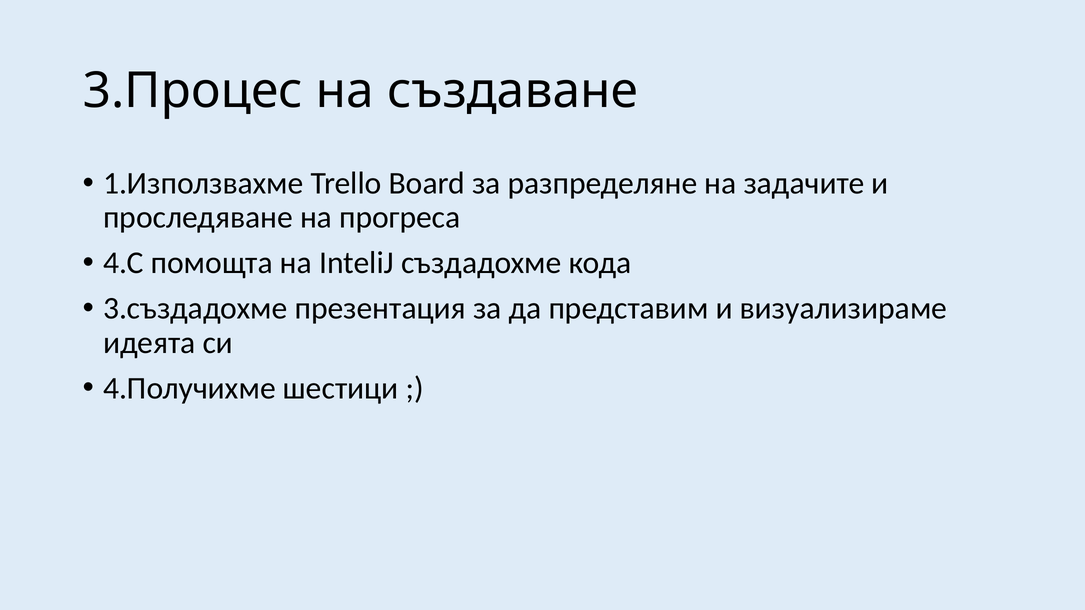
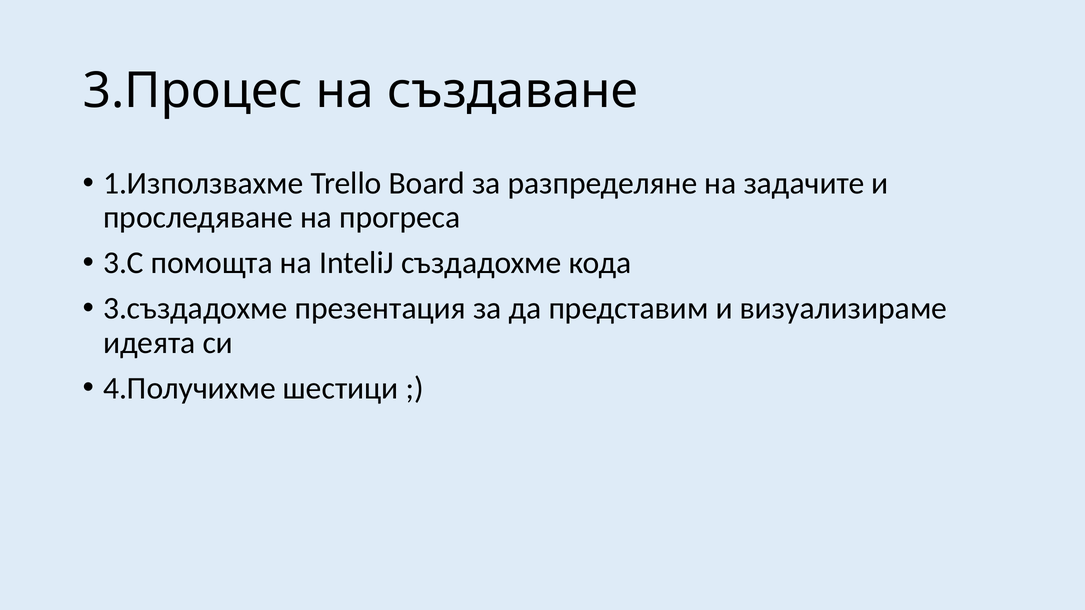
4.С: 4.С -> 3.С
